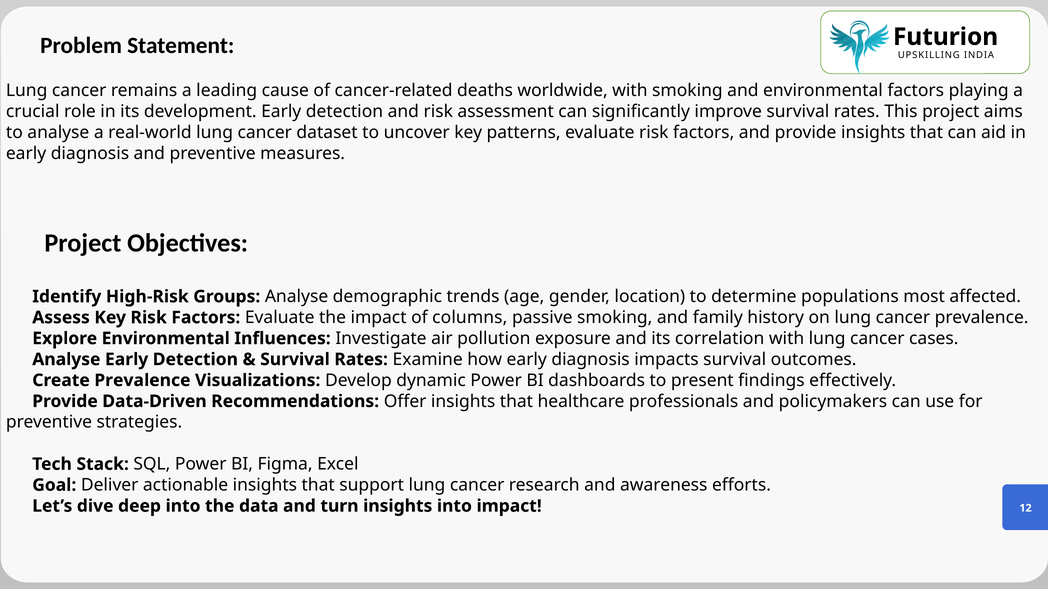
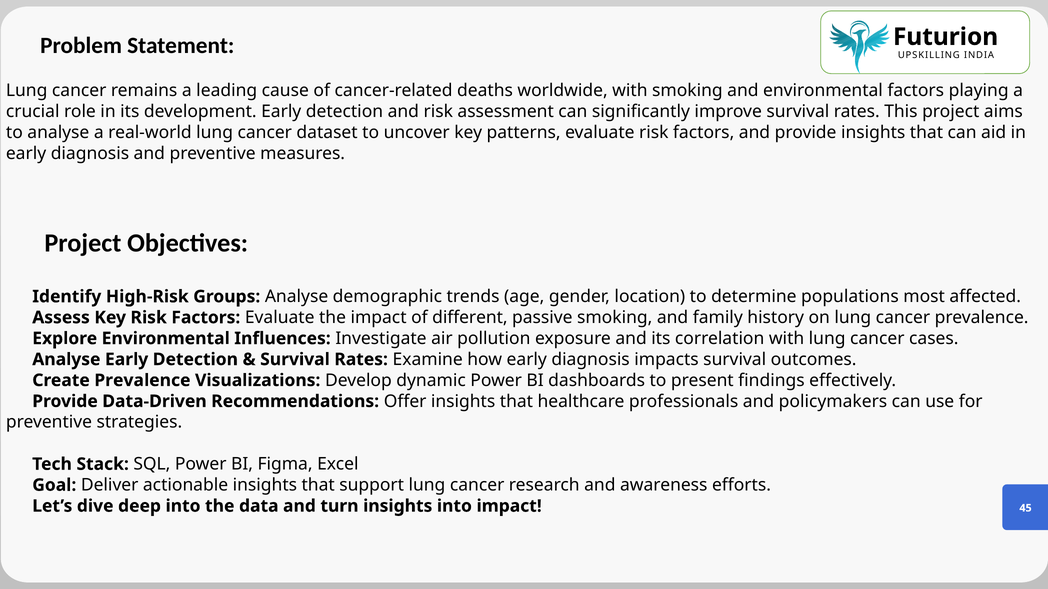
columns: columns -> different
12: 12 -> 45
